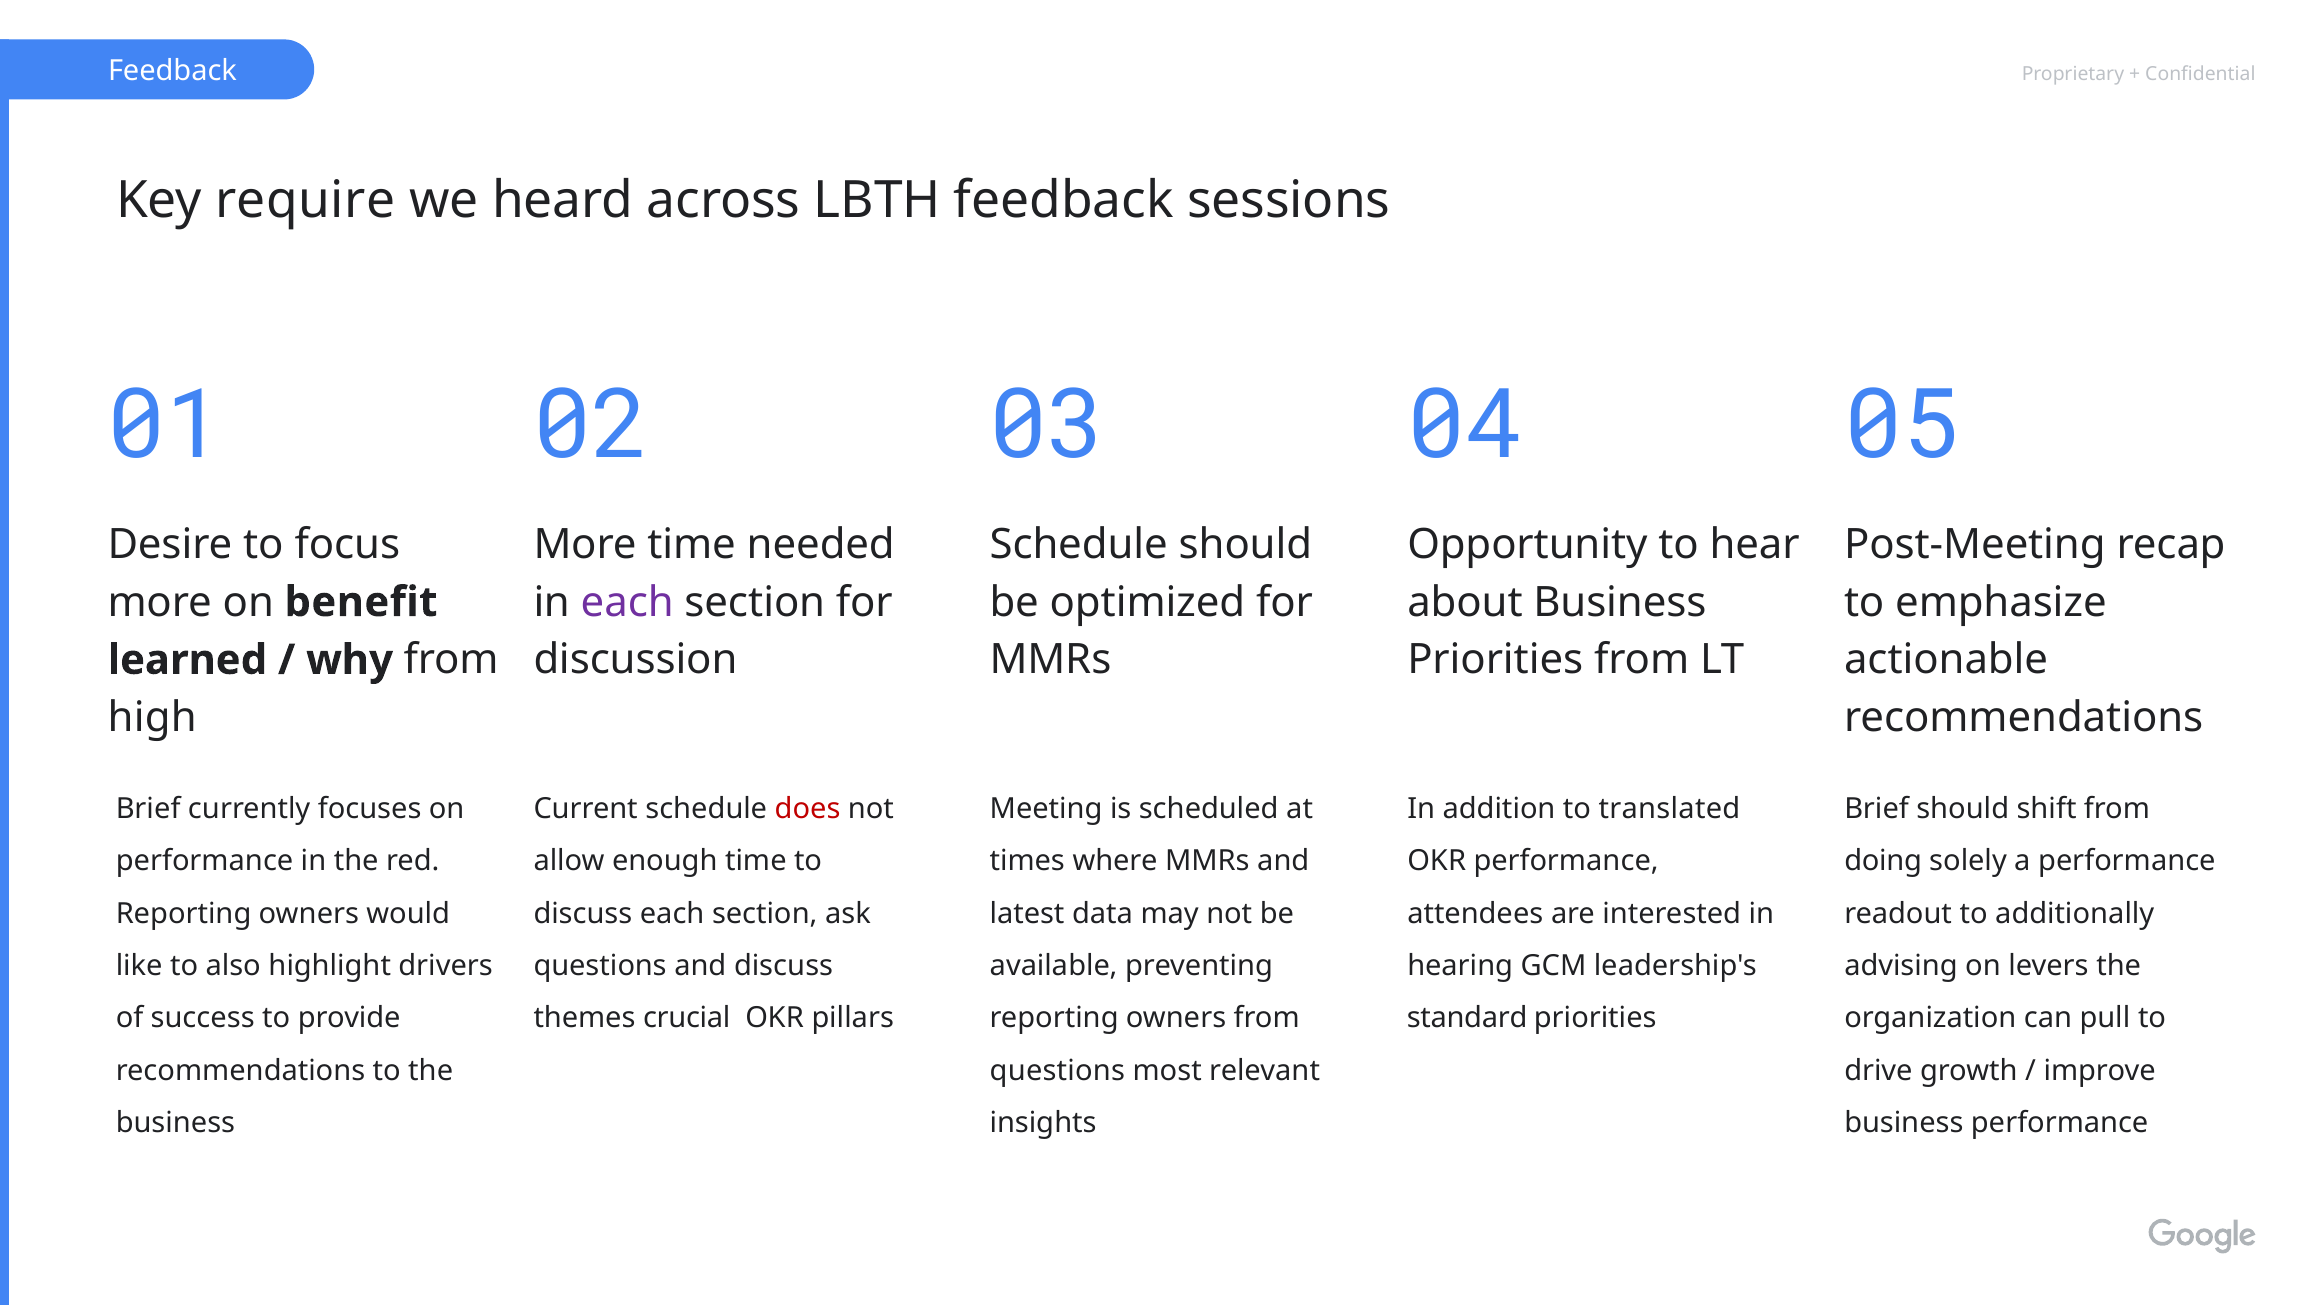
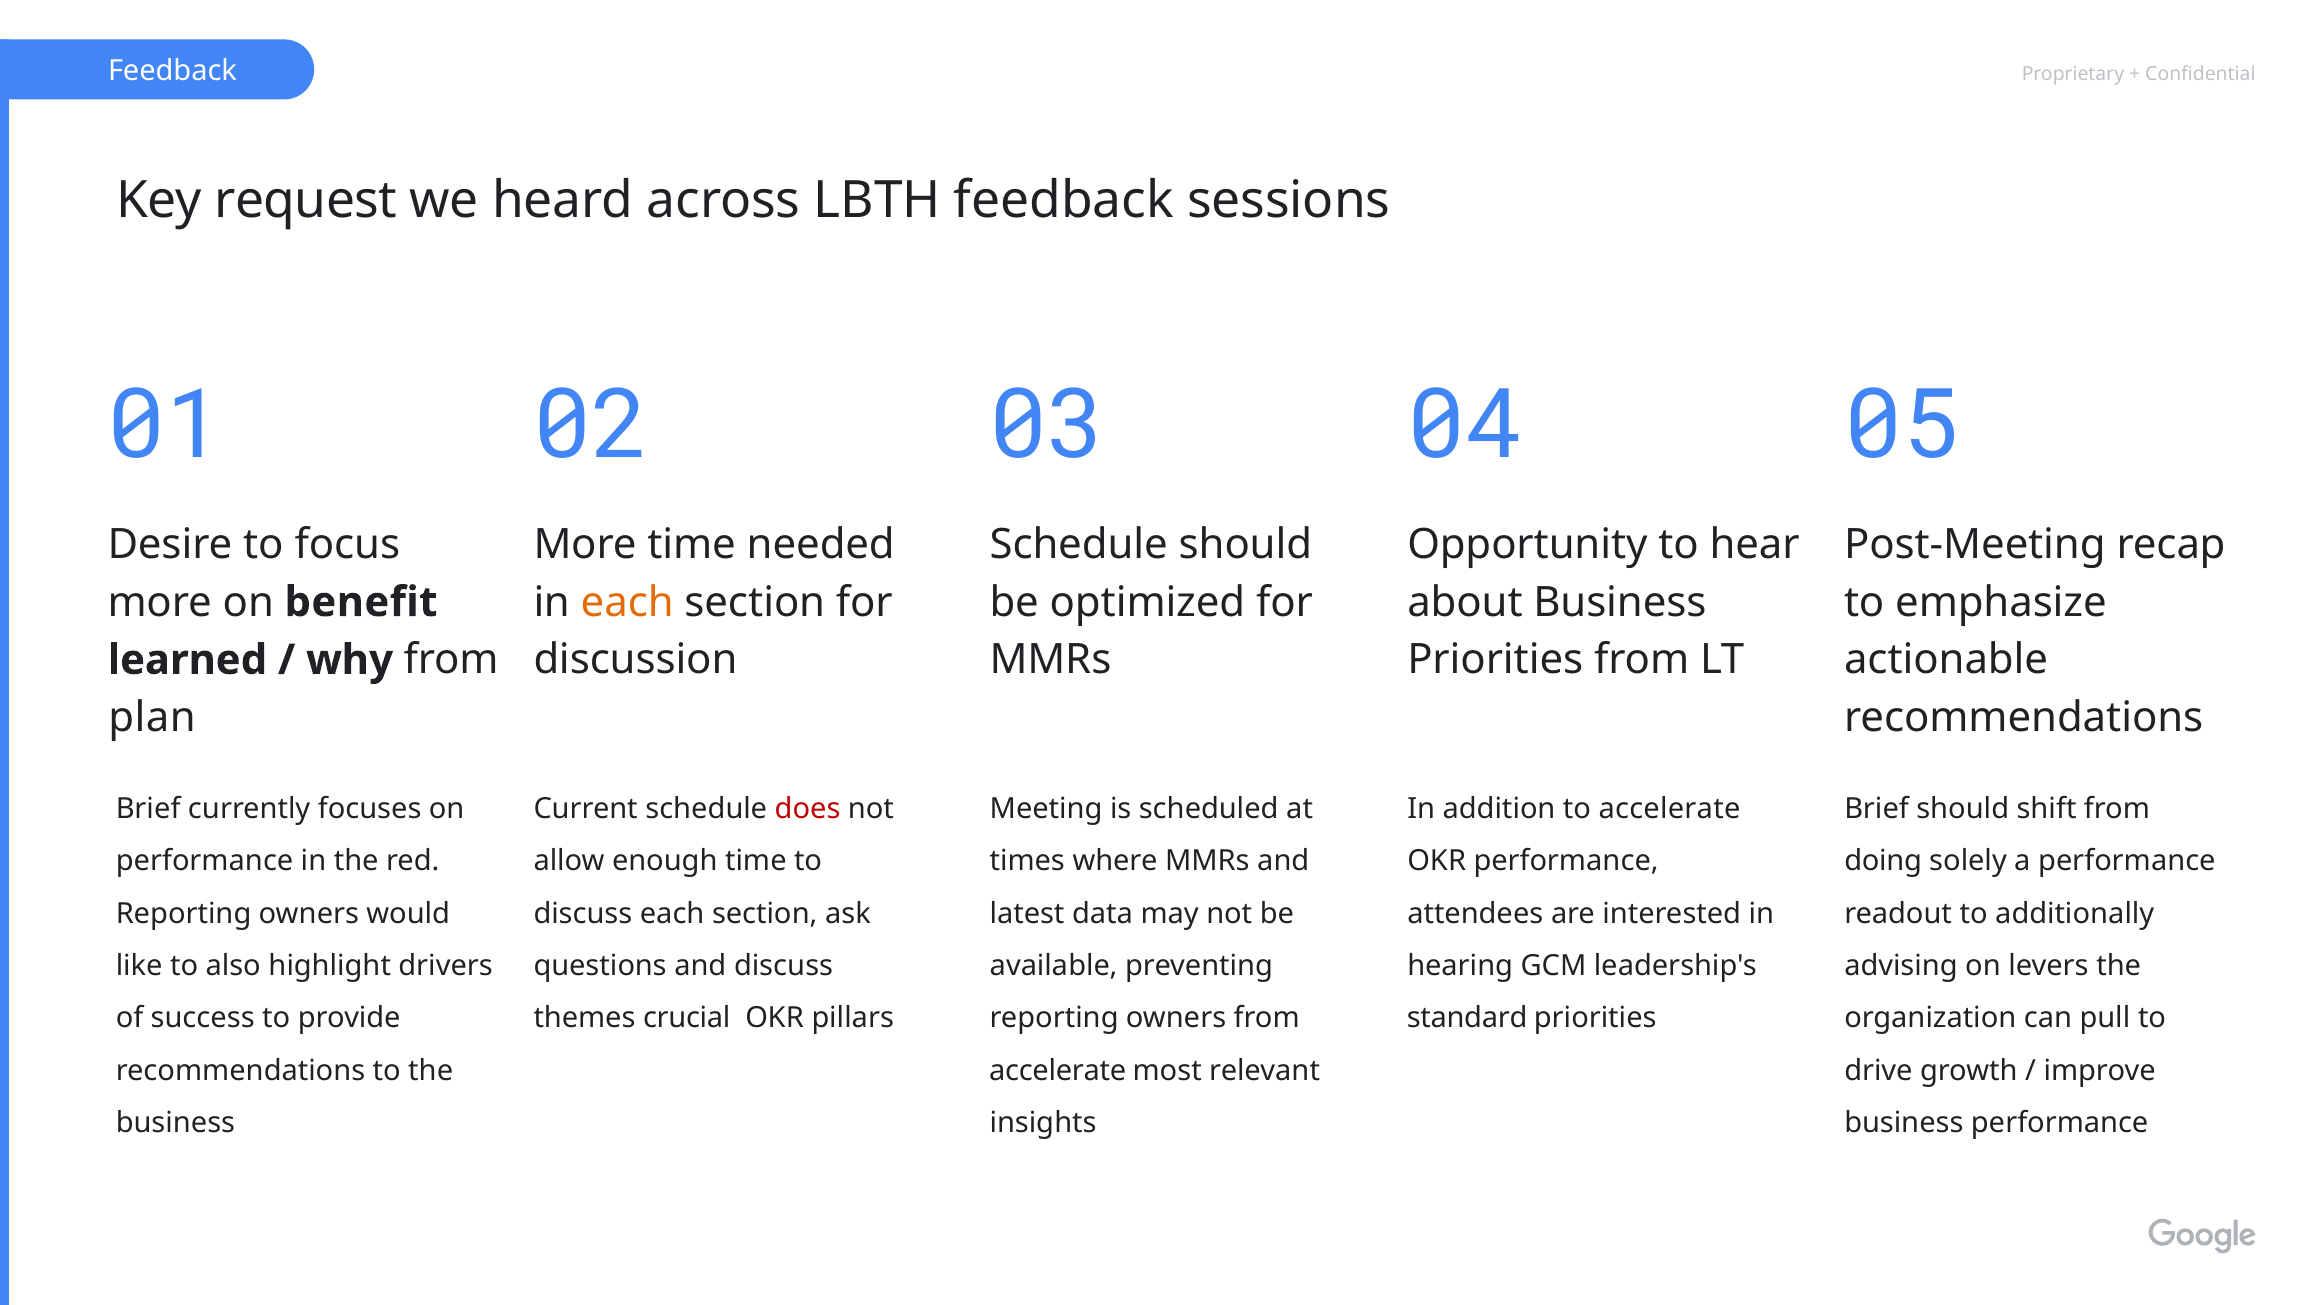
require: require -> request
each at (627, 602) colour: purple -> orange
high: high -> plan
to translated: translated -> accelerate
questions at (1057, 1070): questions -> accelerate
